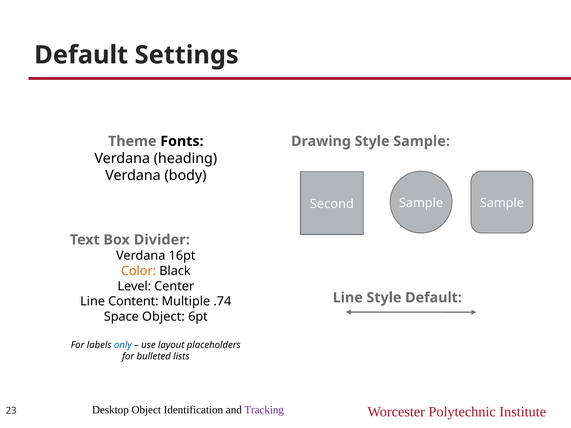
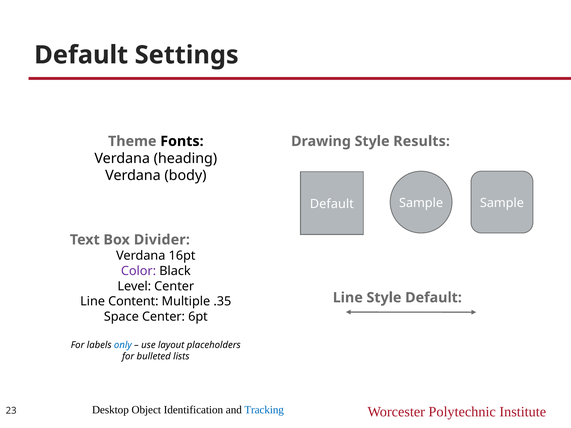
Style Sample: Sample -> Results
Second at (332, 204): Second -> Default
Color colour: orange -> purple
.74: .74 -> .35
Space Object: Object -> Center
Tracking colour: purple -> blue
